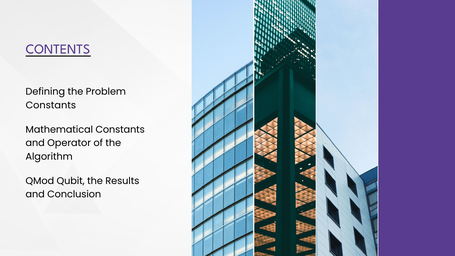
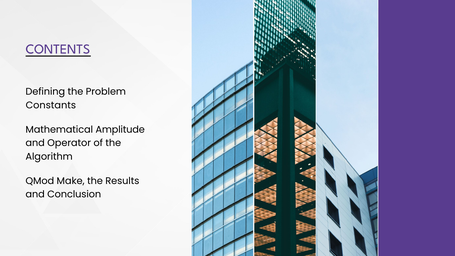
Mathematical Constants: Constants -> Amplitude
Qubit: Qubit -> Make
